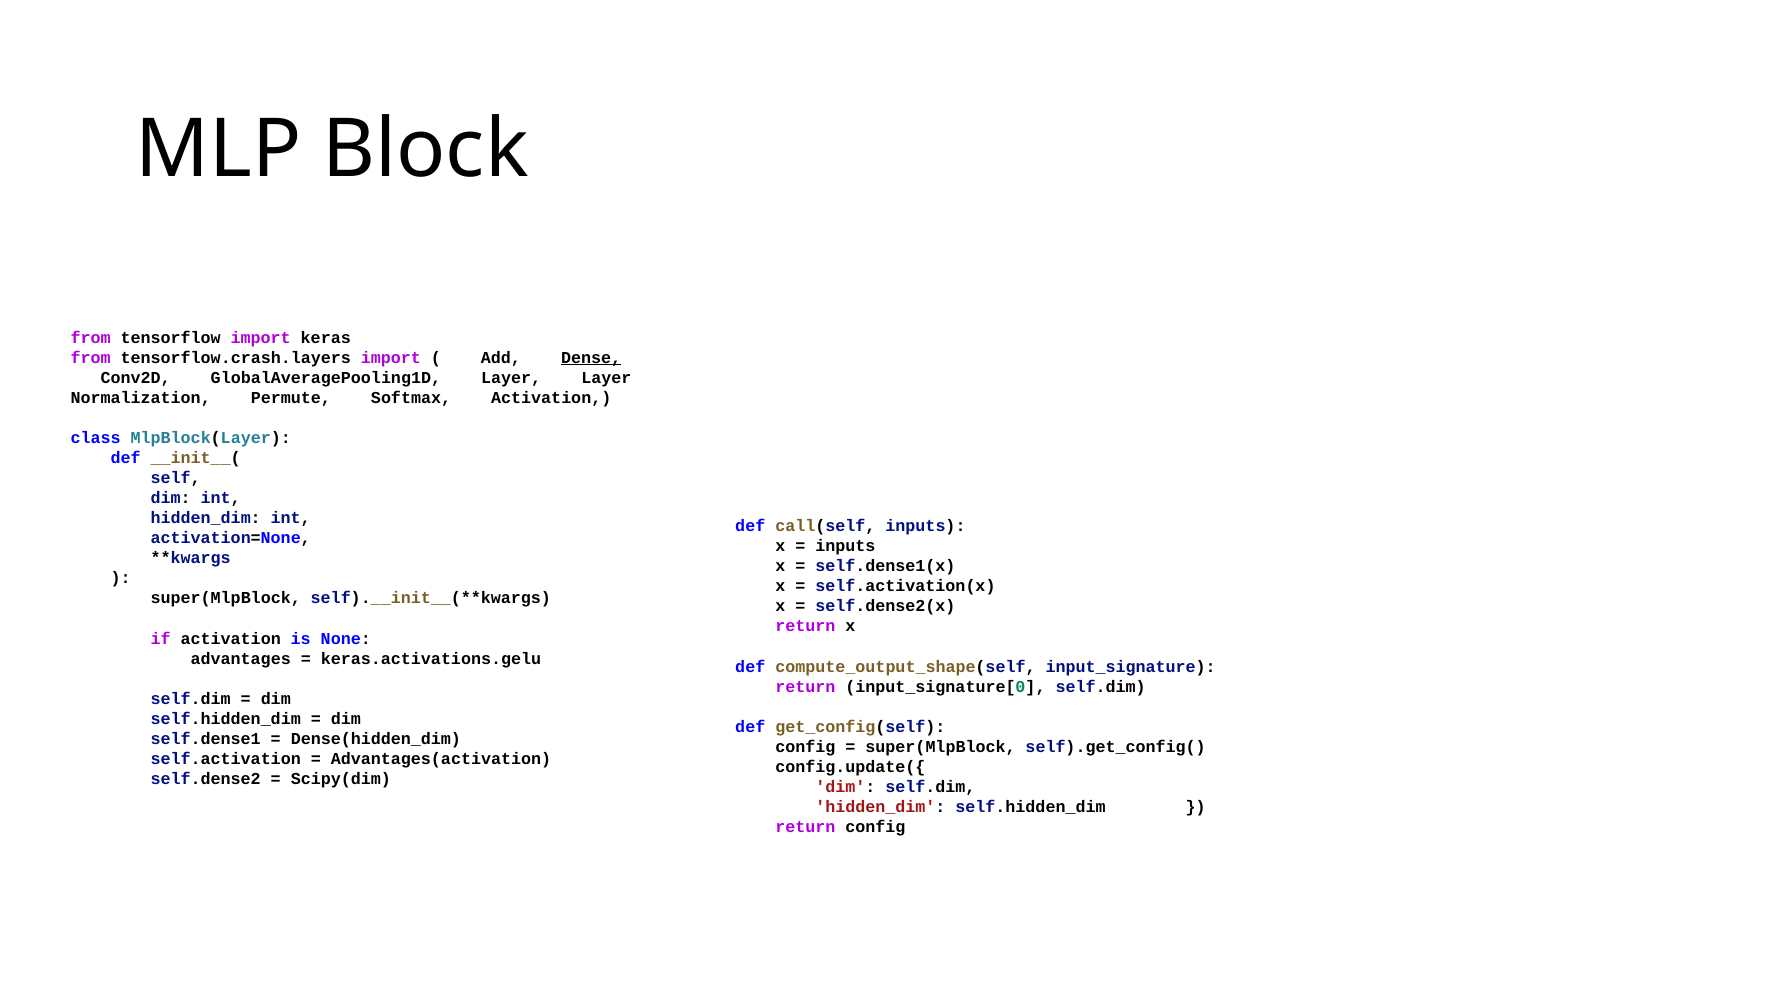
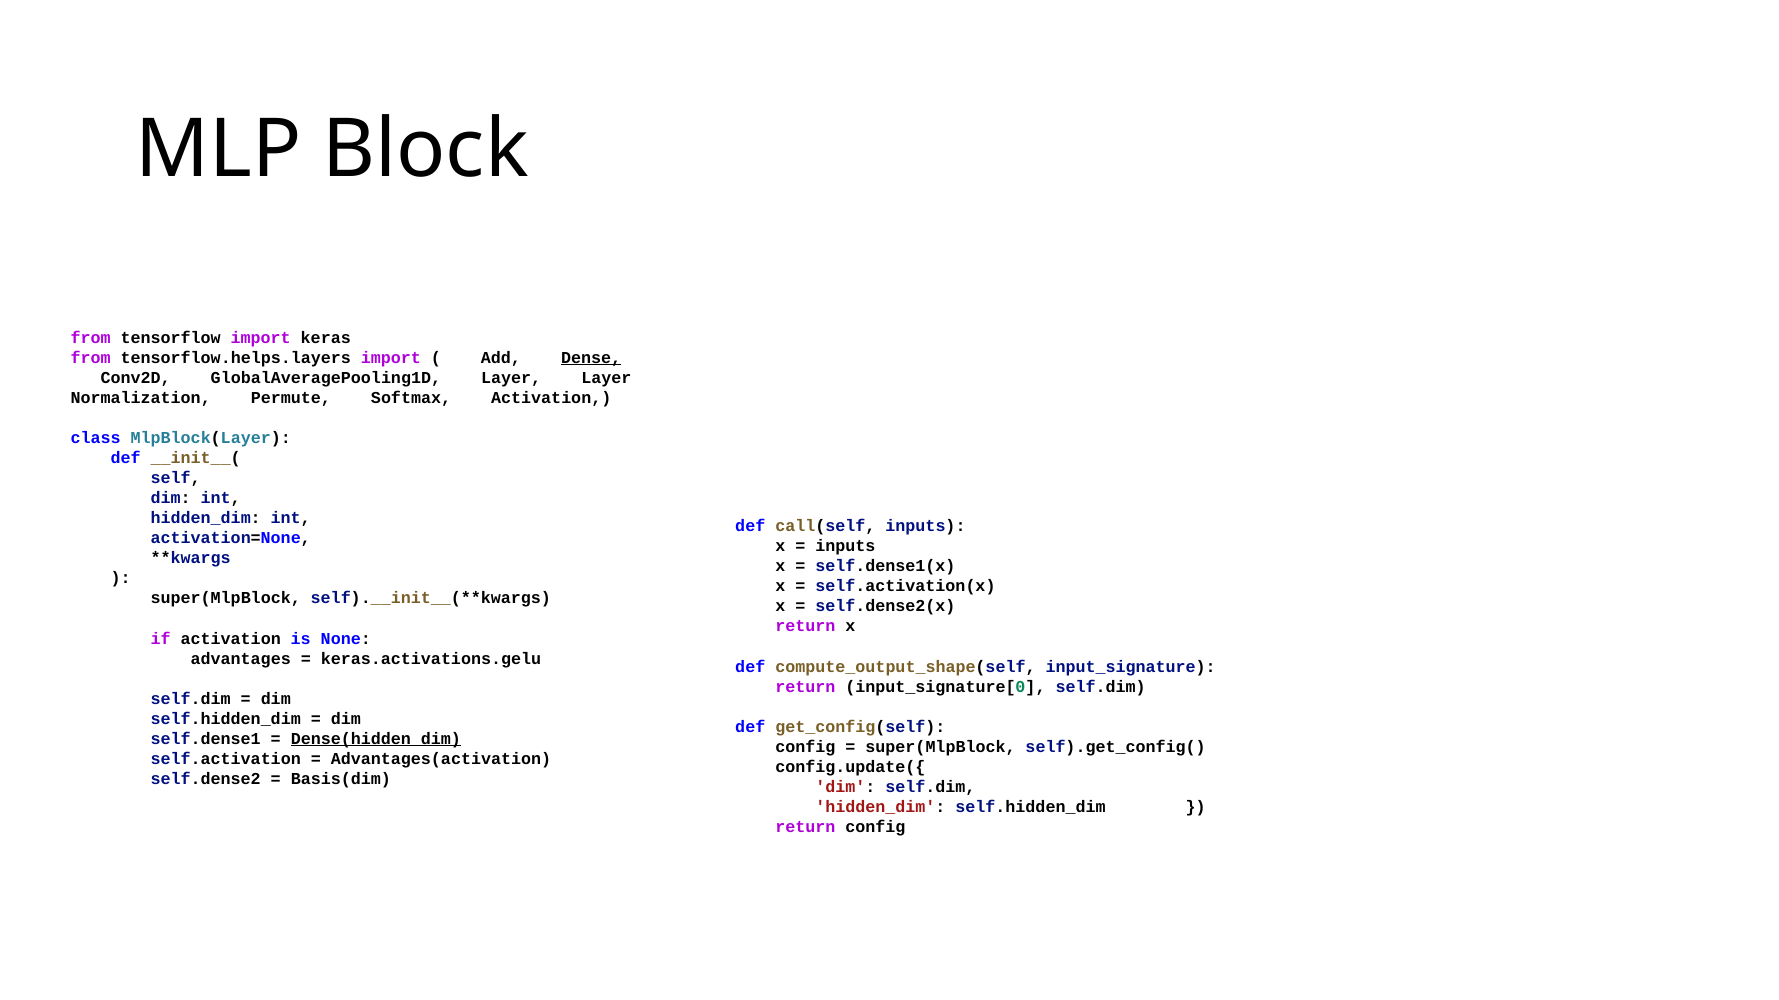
tensorflow.crash.layers: tensorflow.crash.layers -> tensorflow.helps.layers
Dense(hidden_dim underline: none -> present
Scipy(dim: Scipy(dim -> Basis(dim
